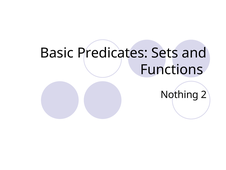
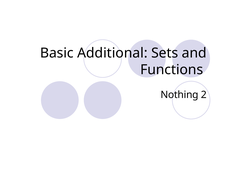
Predicates: Predicates -> Additional
